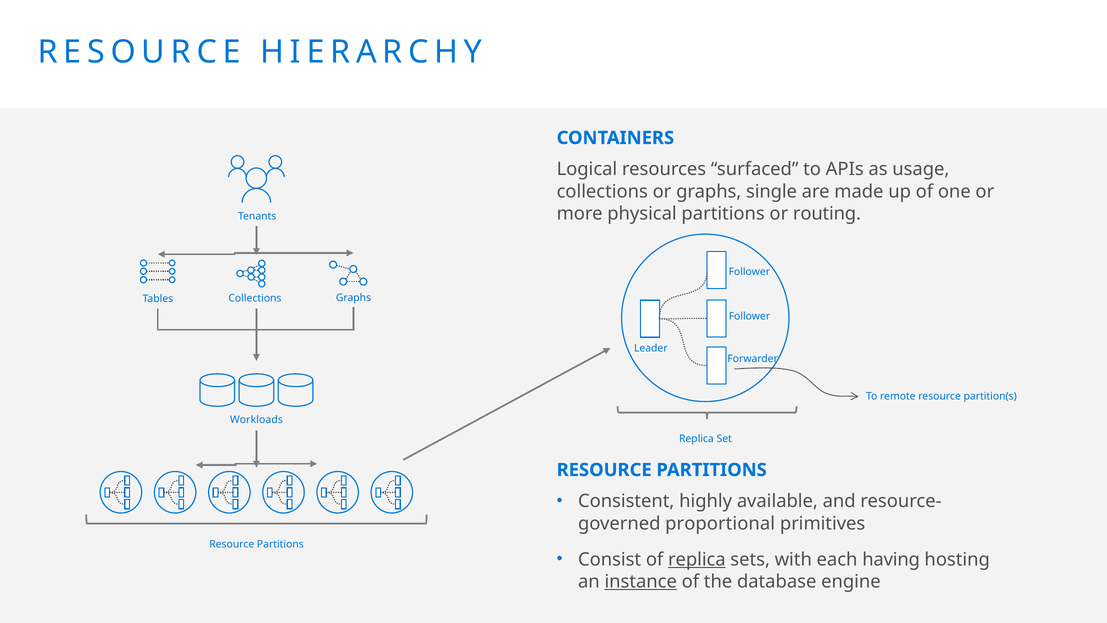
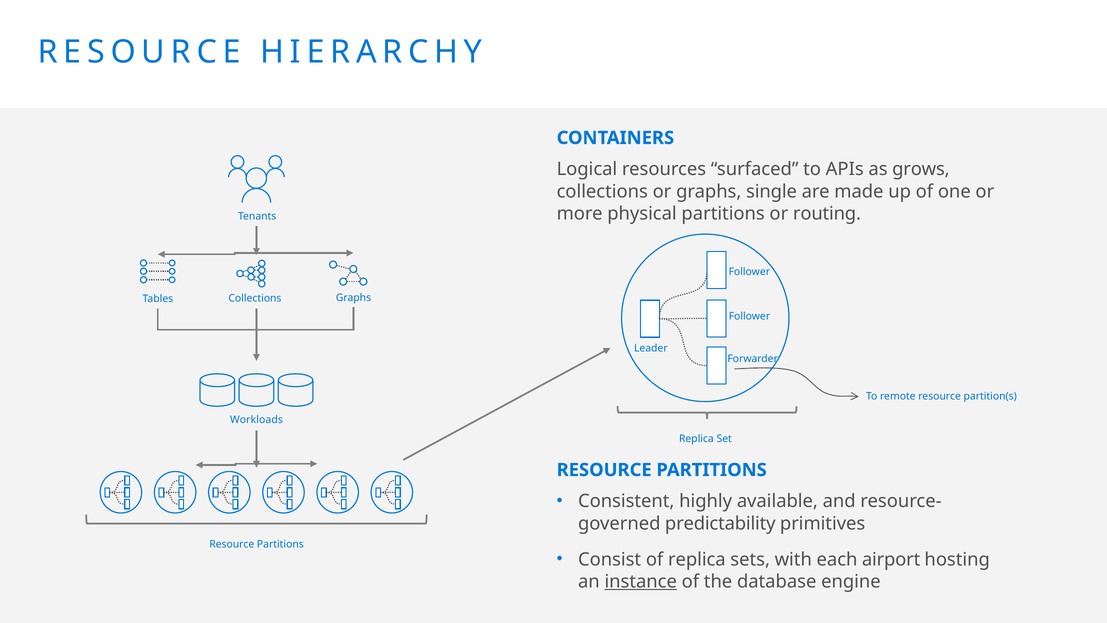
usage: usage -> grows
proportional: proportional -> predictability
replica at (697, 559) underline: present -> none
having: having -> airport
